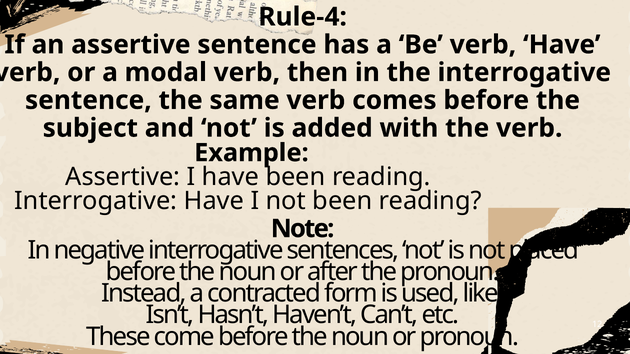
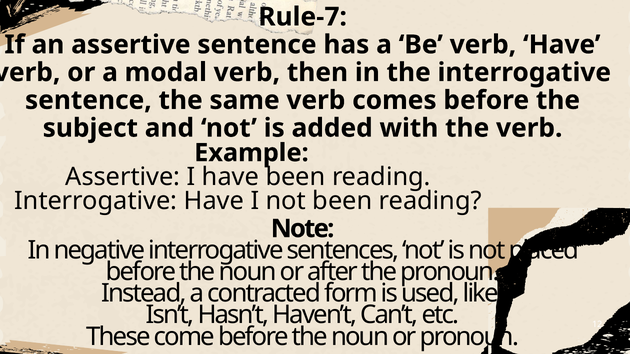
Rule-4: Rule-4 -> Rule-7
